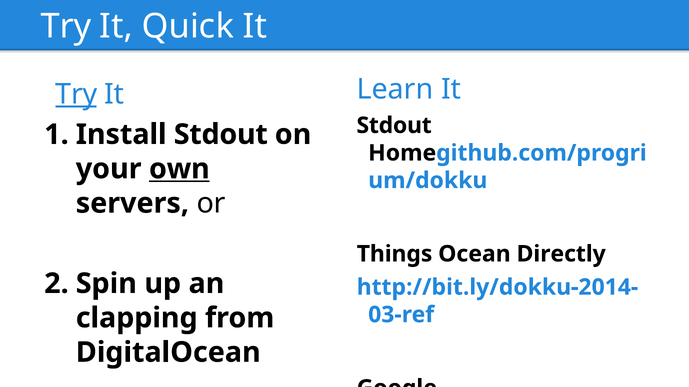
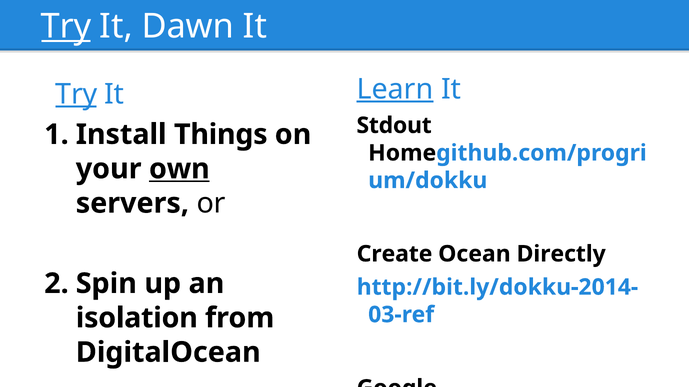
Try at (66, 26) underline: none -> present
Quick: Quick -> Dawn
Learn underline: none -> present
Stdout at (221, 135): Stdout -> Things
Things: Things -> Create
clapping: clapping -> isolation
